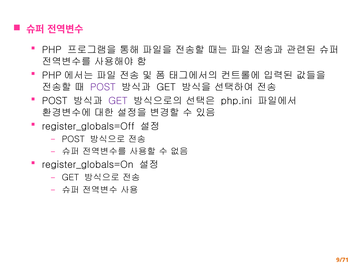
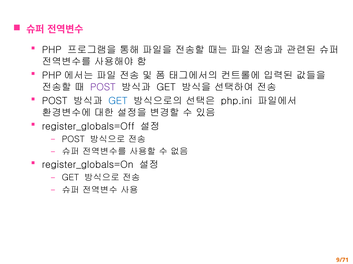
GET at (118, 101) colour: purple -> blue
